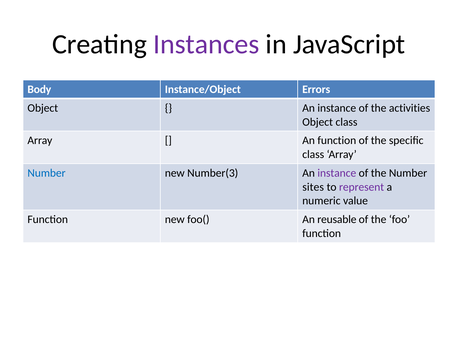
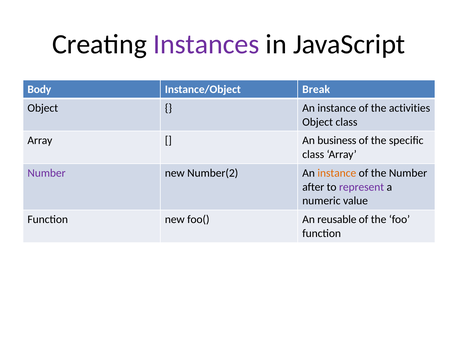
Errors: Errors -> Break
An function: function -> business
Number at (47, 173) colour: blue -> purple
Number(3: Number(3 -> Number(2
instance at (337, 173) colour: purple -> orange
sites: sites -> after
